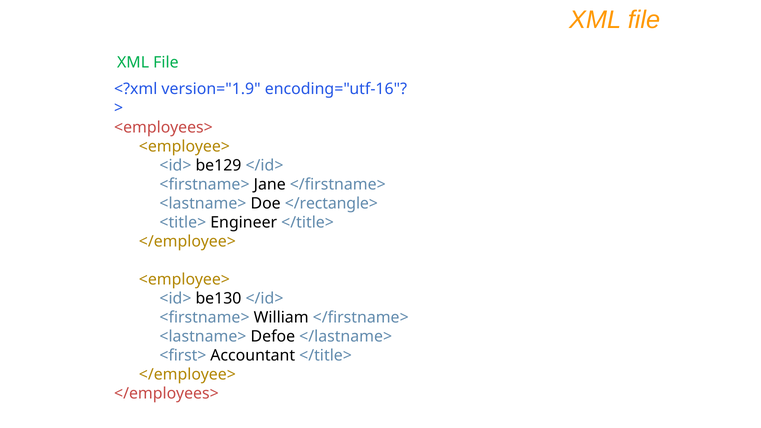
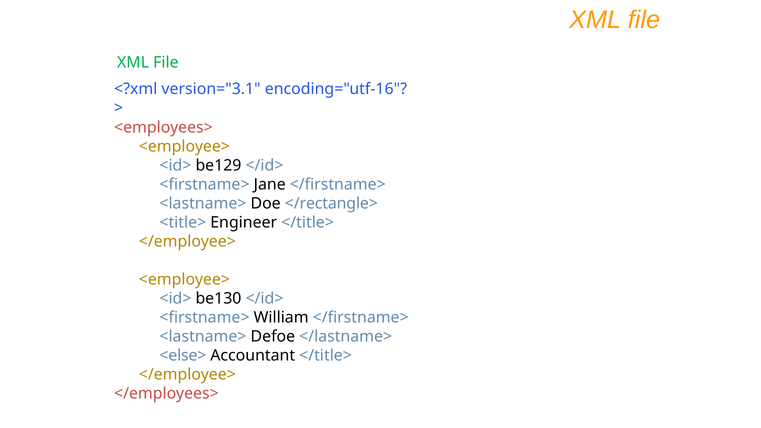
version="1.9: version="1.9 -> version="3.1
<first>: <first> -> <else>
